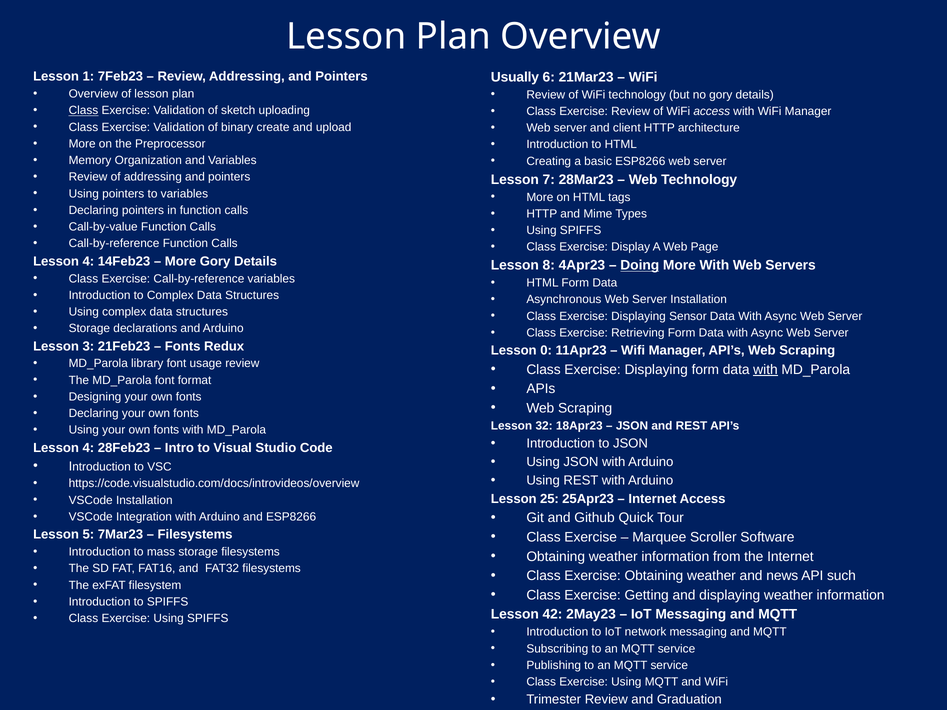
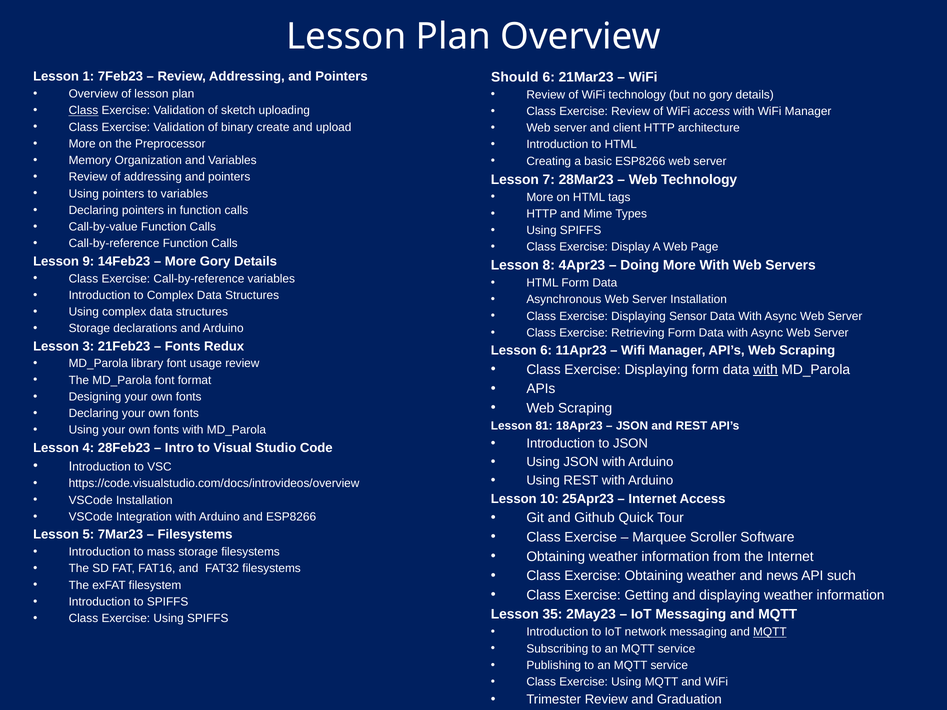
Usually: Usually -> Should
4 at (88, 261): 4 -> 9
Doing underline: present -> none
Lesson 0: 0 -> 6
32: 32 -> 81
25: 25 -> 10
42: 42 -> 35
MQTT at (770, 632) underline: none -> present
